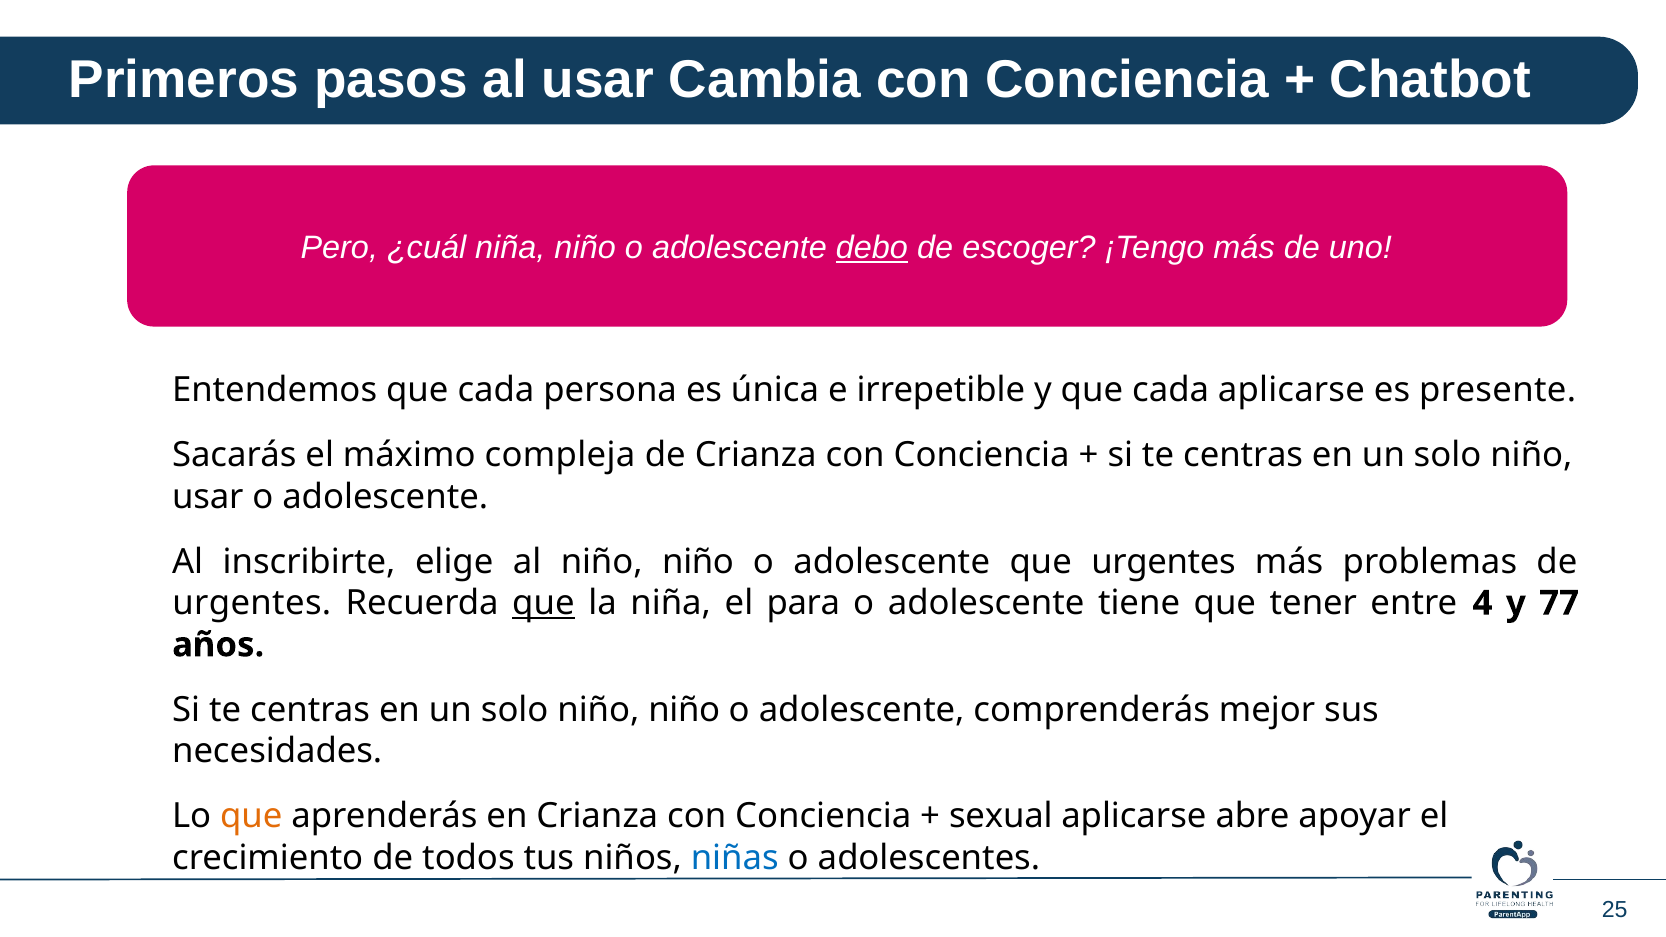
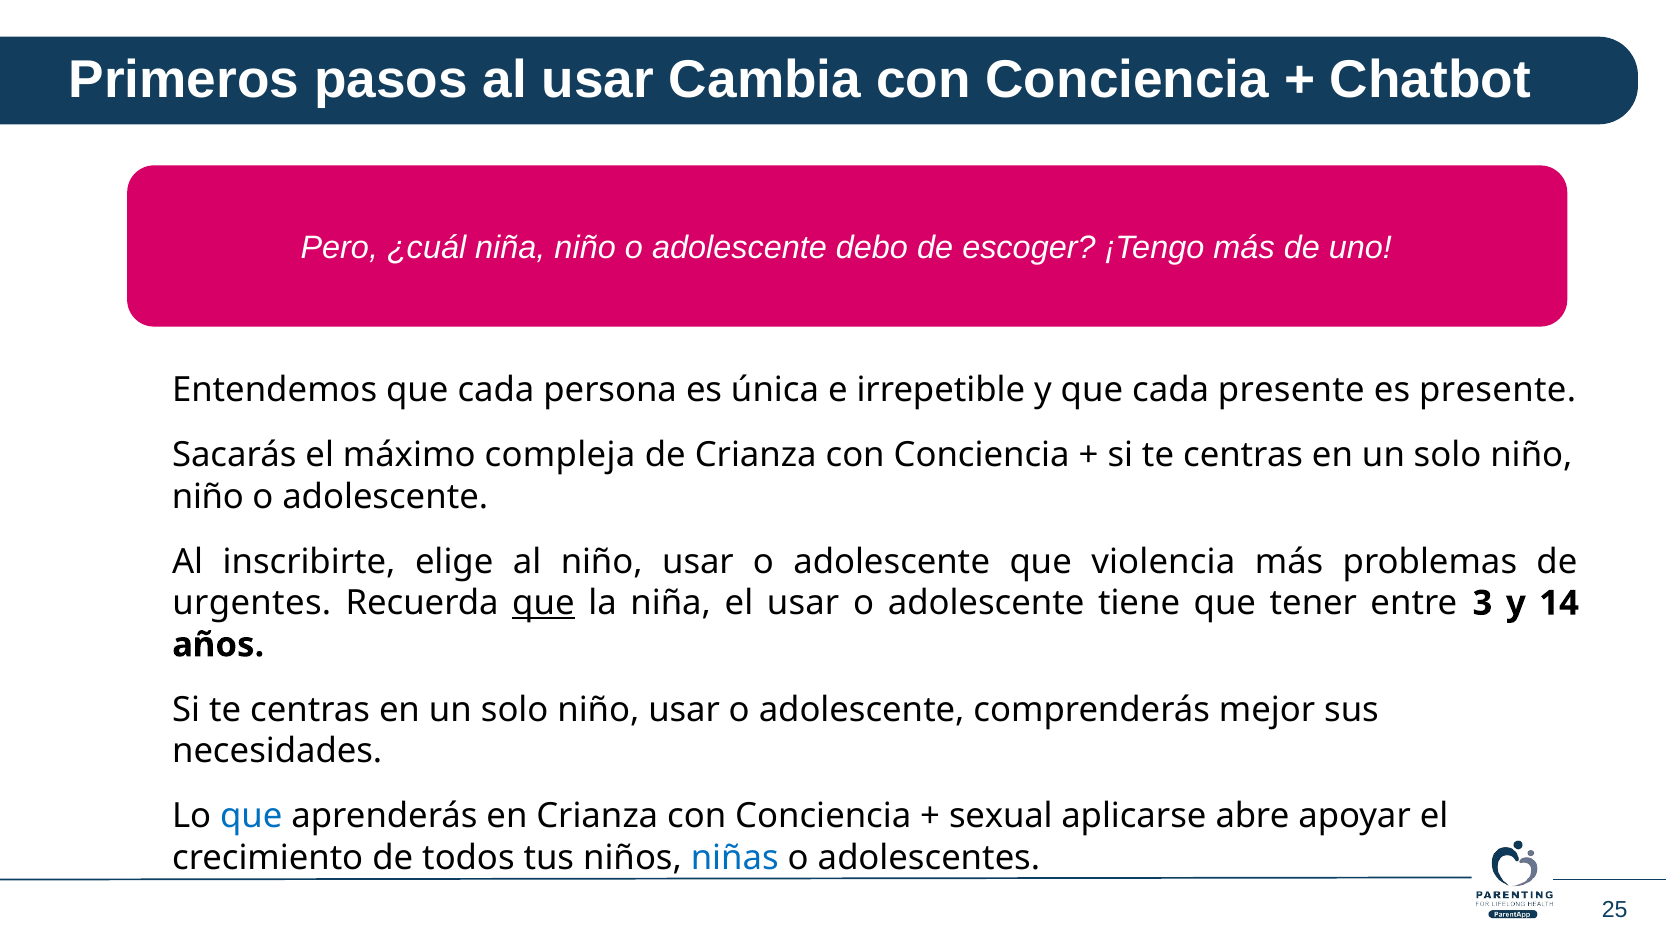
debo underline: present -> none
cada aplicarse: aplicarse -> presente
usar at (208, 497): usar -> niño
al niño niño: niño -> usar
que urgentes: urgentes -> violencia
el para: para -> usar
4: 4 -> 3
77: 77 -> 14
solo niño niño: niño -> usar
que at (251, 816) colour: orange -> blue
